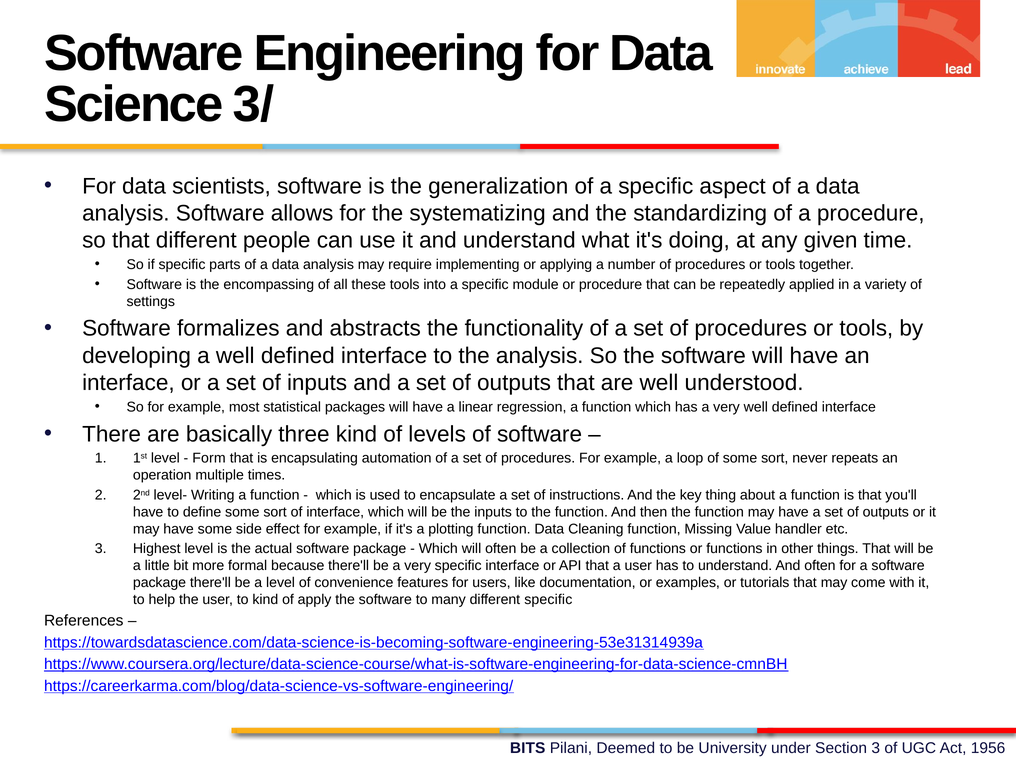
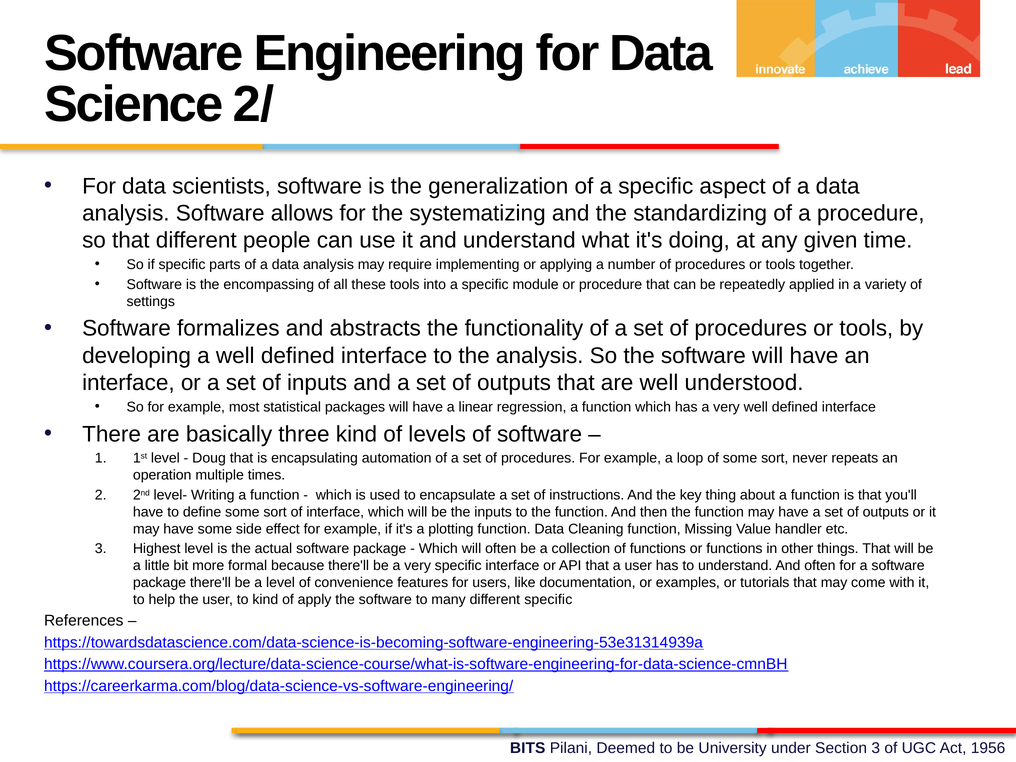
3/: 3/ -> 2/
Form: Form -> Doug
